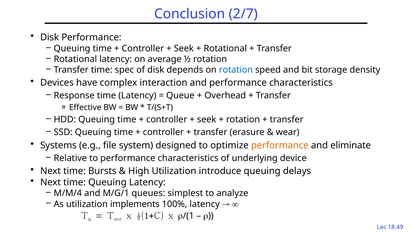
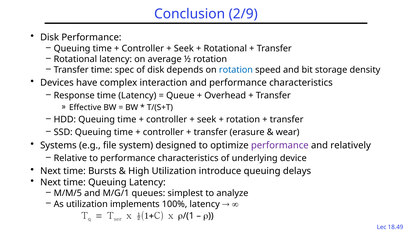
2/7: 2/7 -> 2/9
performance at (280, 145) colour: orange -> purple
eliminate: eliminate -> relatively
M/M/4: M/M/4 -> M/M/5
